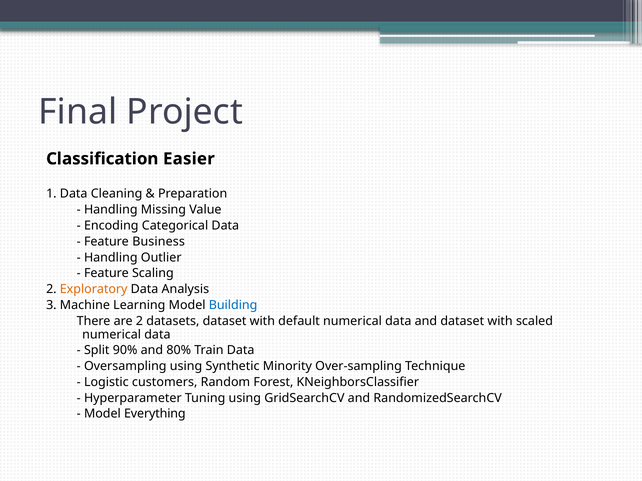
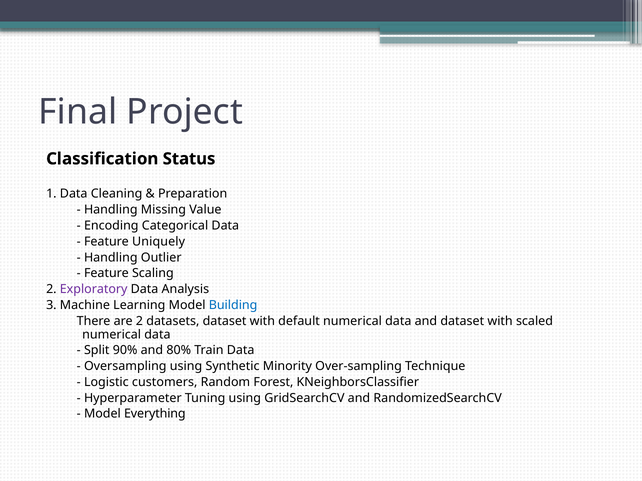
Easier: Easier -> Status
Business: Business -> Uniquely
Exploratory colour: orange -> purple
